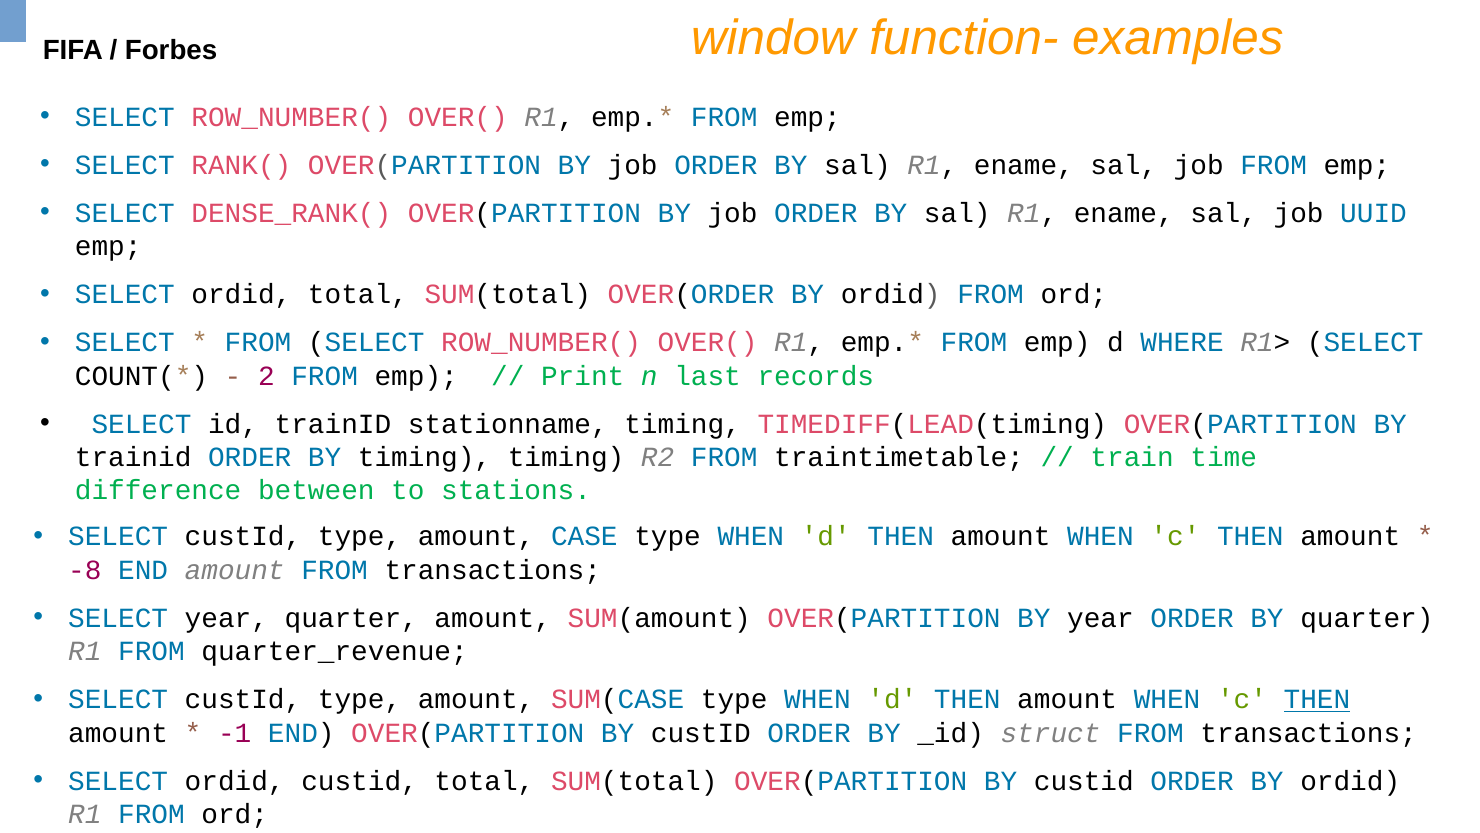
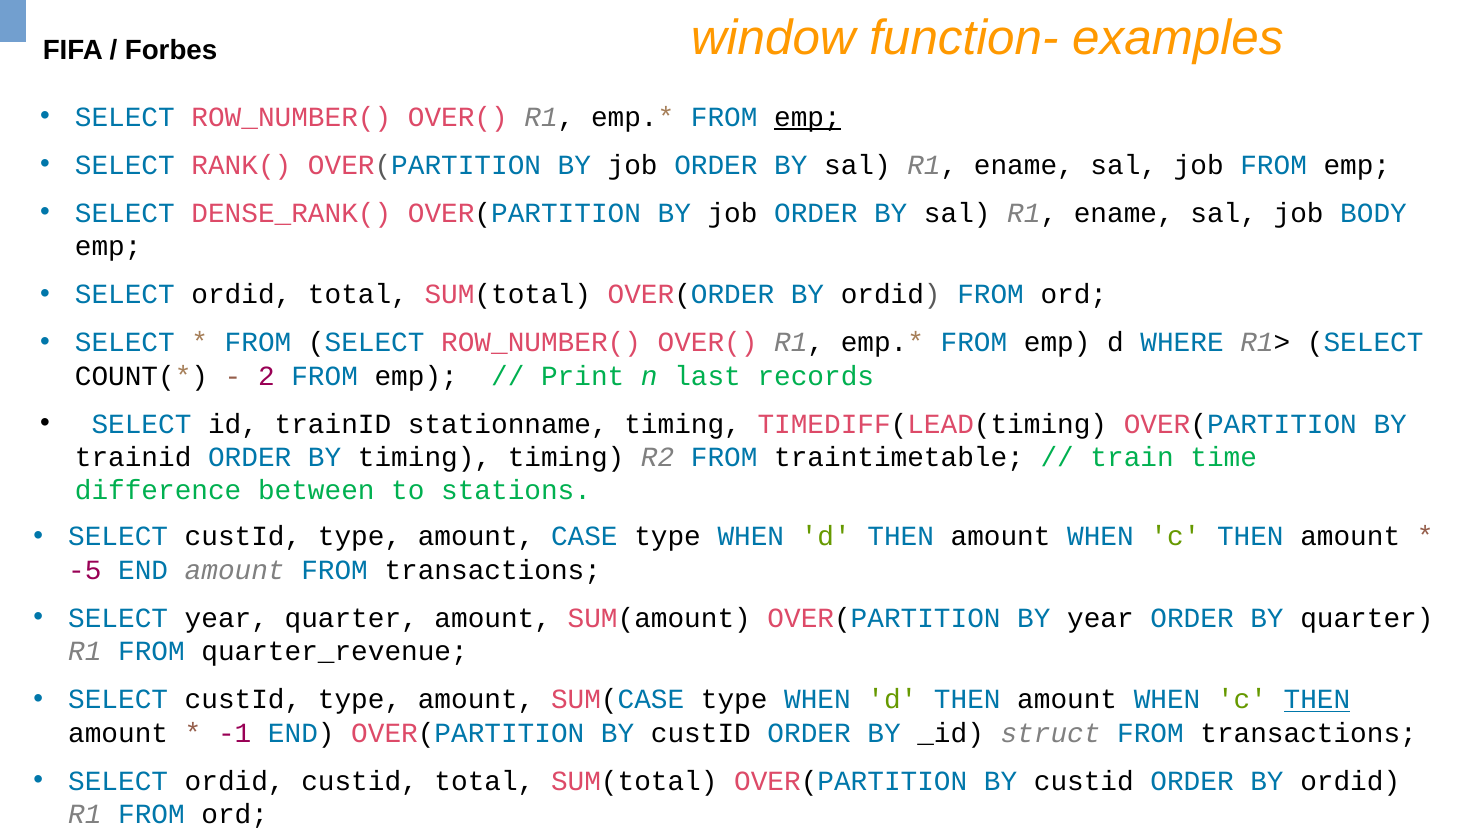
emp at (807, 117) underline: none -> present
UUID: UUID -> BODY
-8: -8 -> -5
